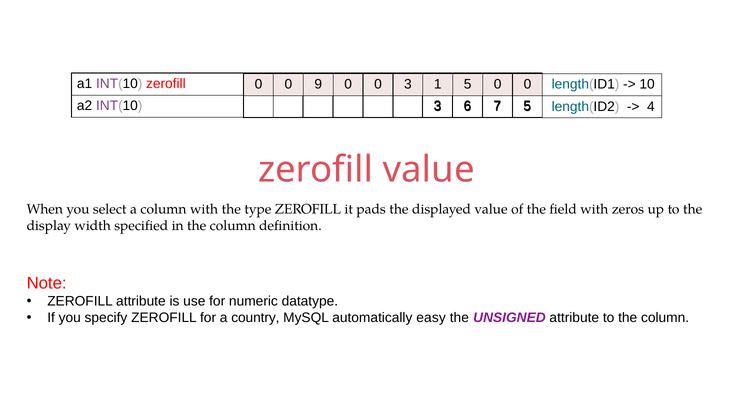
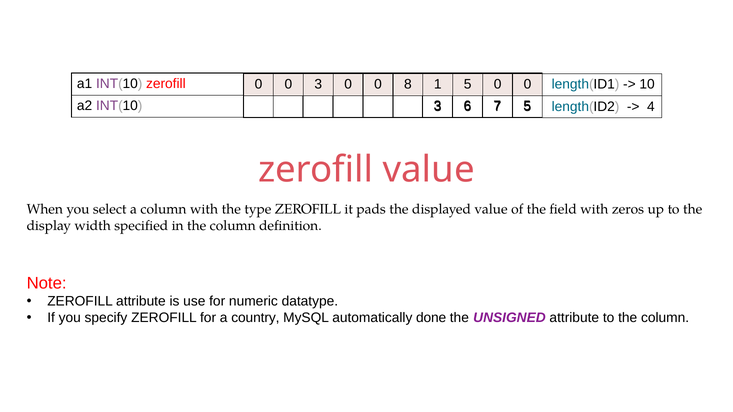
0 9: 9 -> 3
0 3: 3 -> 8
easy: easy -> done
